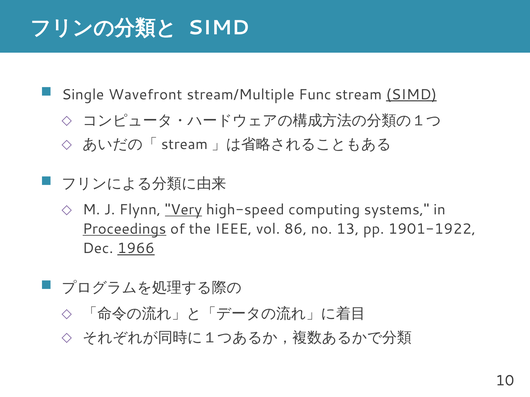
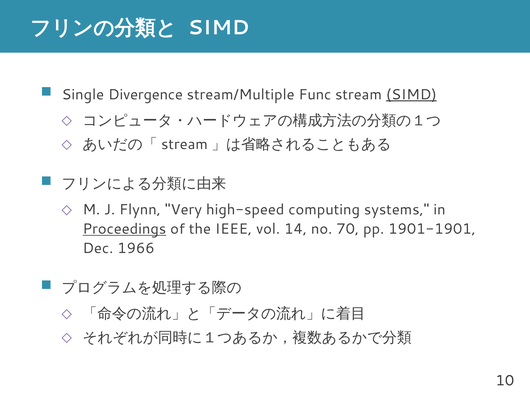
Wavefront: Wavefront -> Divergence
Very underline: present -> none
86: 86 -> 14
13: 13 -> 70
1901-1922: 1901-1922 -> 1901-1901
1966 underline: present -> none
